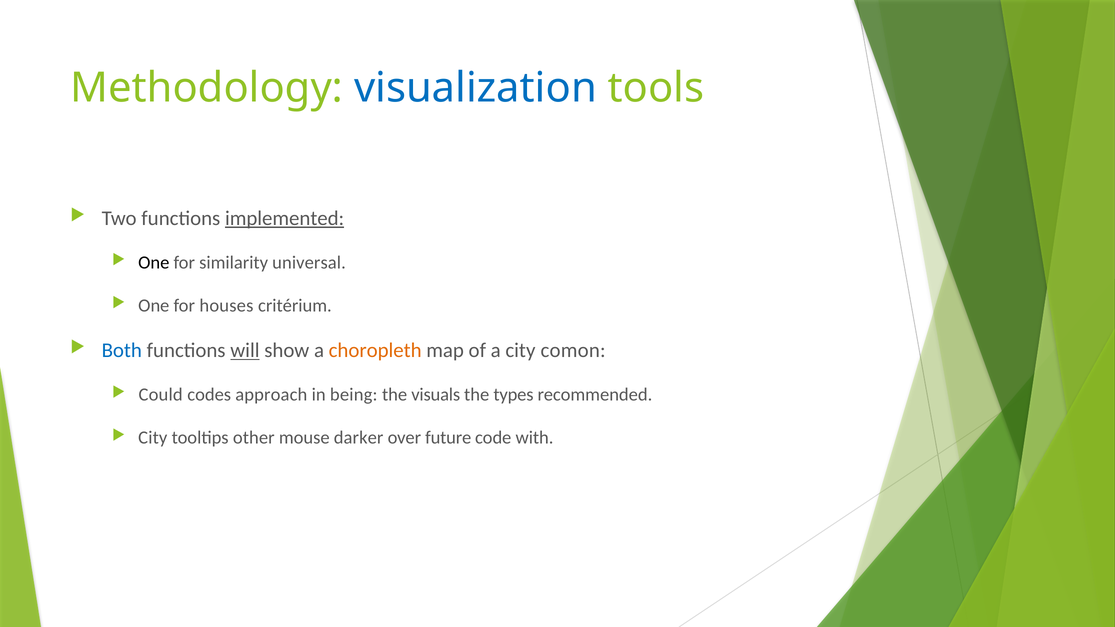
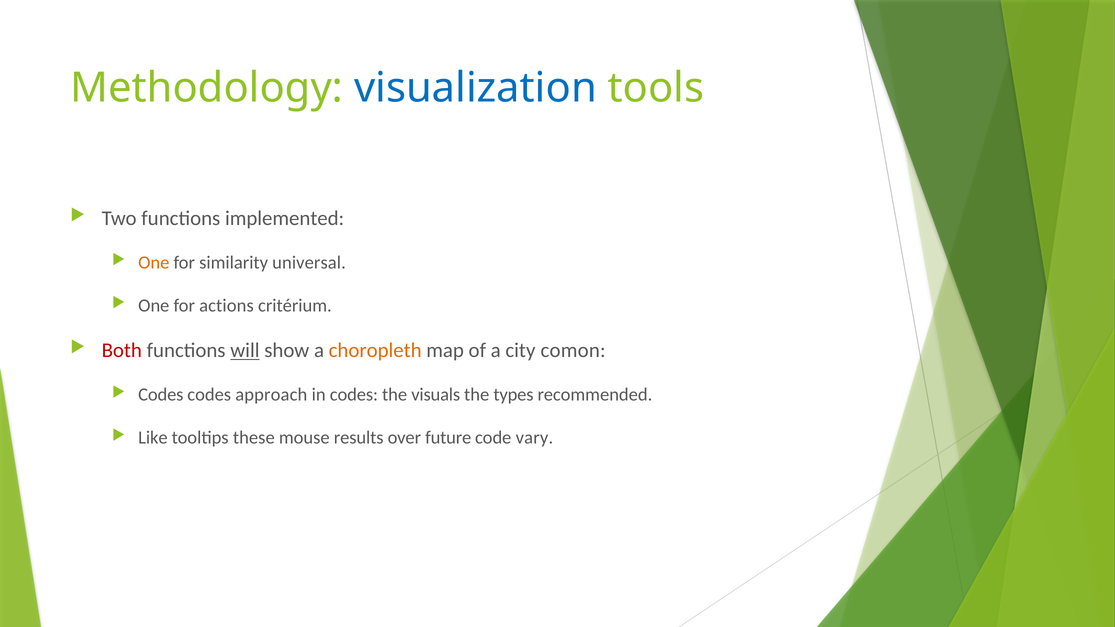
implemented underline: present -> none
One at (154, 263) colour: black -> orange
houses: houses -> actions
Both colour: blue -> red
Could at (161, 395): Could -> Codes
in being: being -> codes
City at (153, 438): City -> Like
other: other -> these
darker: darker -> results
with: with -> vary
